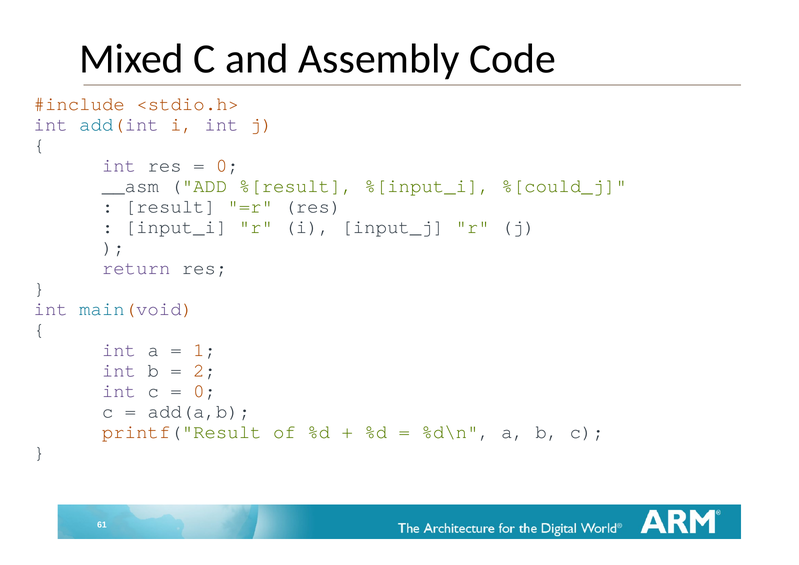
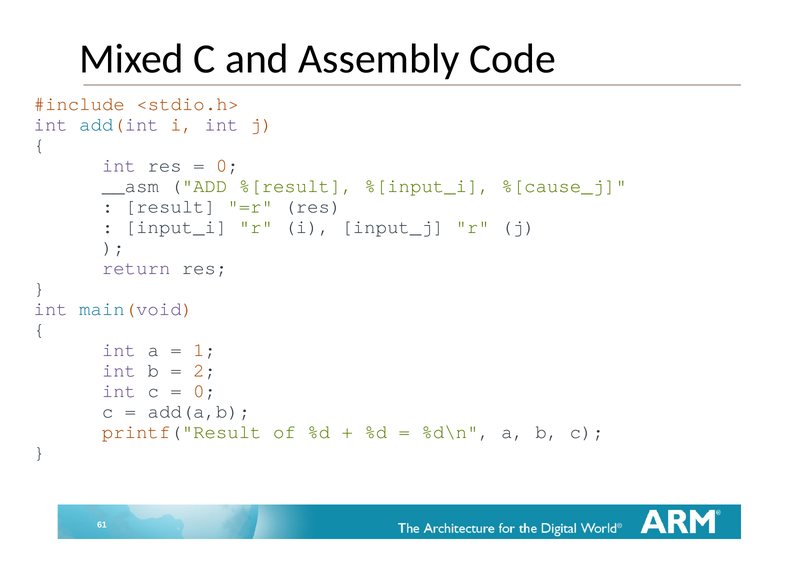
%[could_j: %[could_j -> %[cause_j
